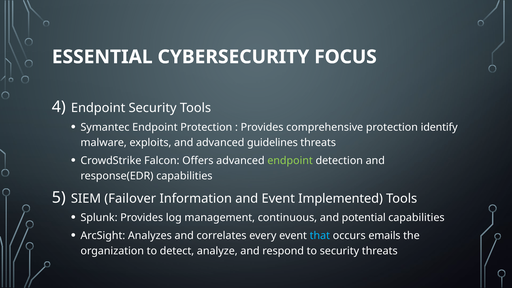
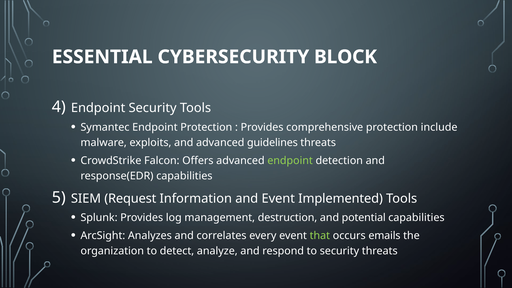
FOCUS: FOCUS -> BLOCK
identify: identify -> include
Failover: Failover -> Request
continuous: continuous -> destruction
that colour: light blue -> light green
